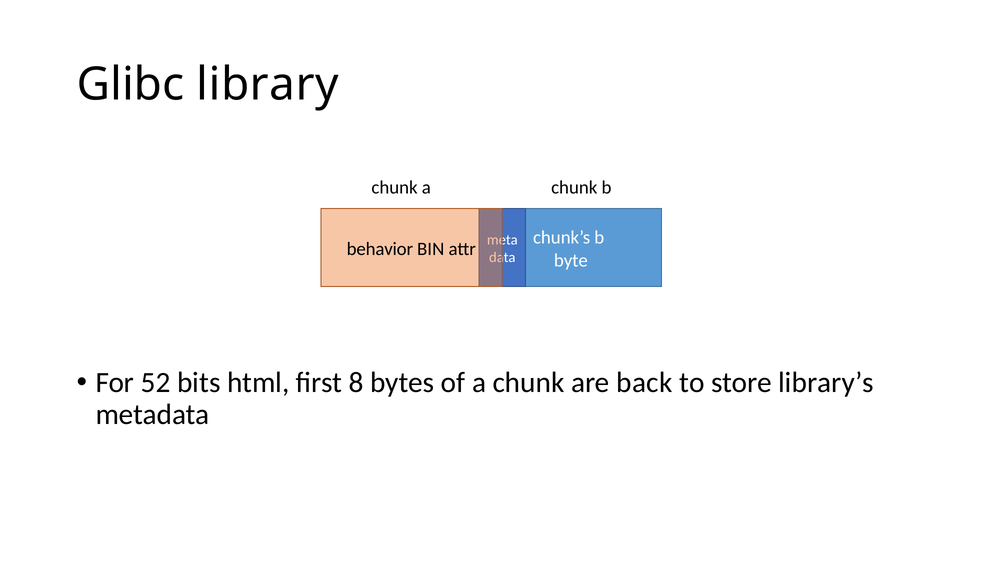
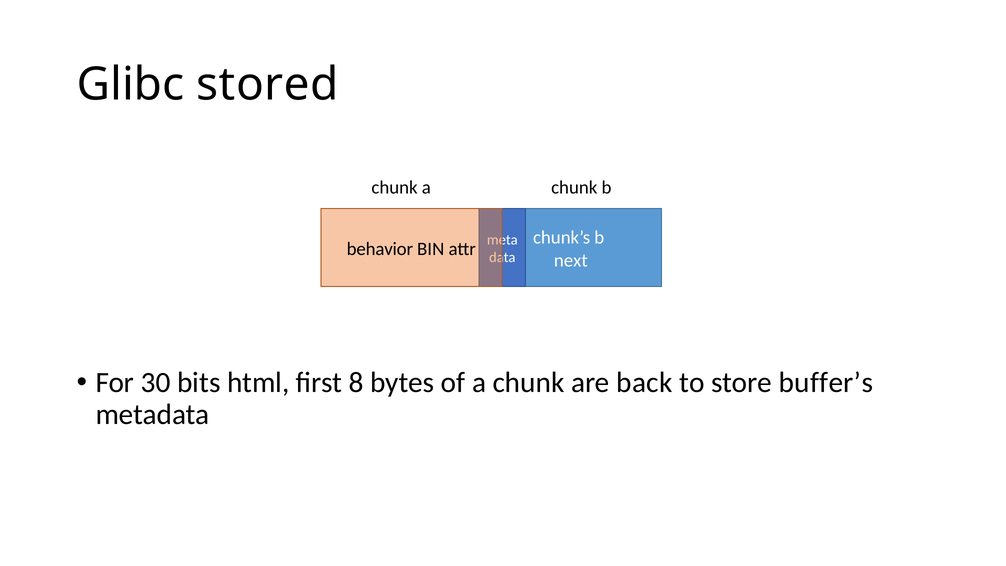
library: library -> stored
byte: byte -> next
52: 52 -> 30
library’s: library’s -> buffer’s
